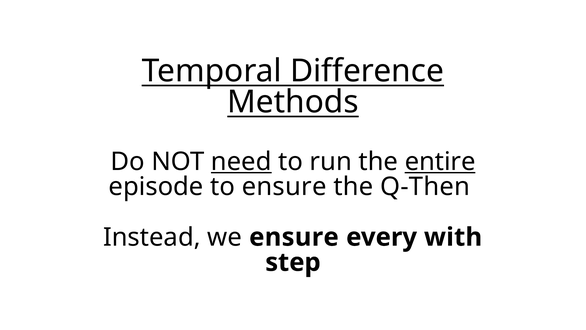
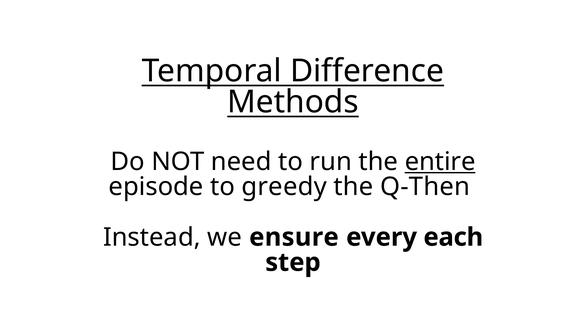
need underline: present -> none
to ensure: ensure -> greedy
with: with -> each
